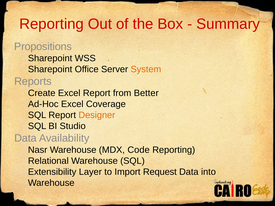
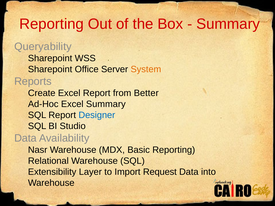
Propositions: Propositions -> Queryability
Excel Coverage: Coverage -> Summary
Designer colour: orange -> blue
Code: Code -> Basic
